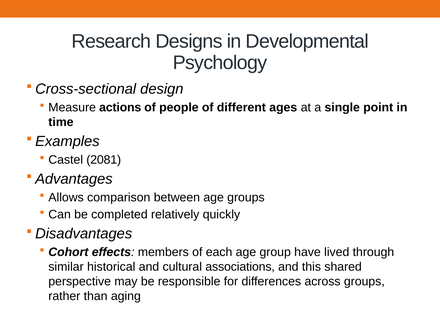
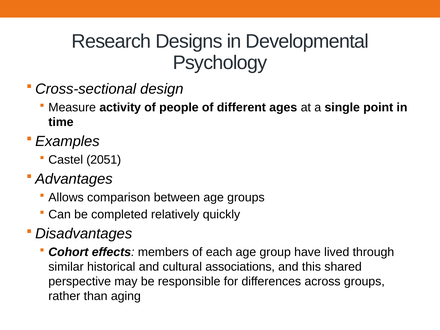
actions: actions -> activity
2081: 2081 -> 2051
